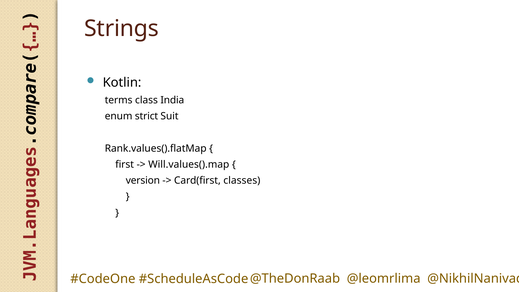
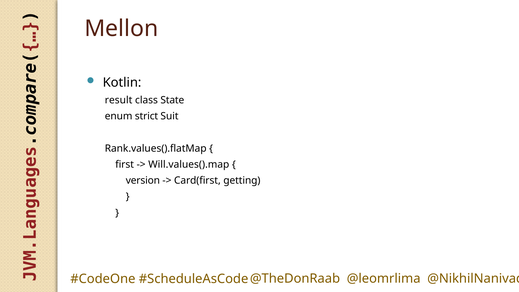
Strings: Strings -> Mellon
terms: terms -> result
India: India -> State
classes: classes -> getting
